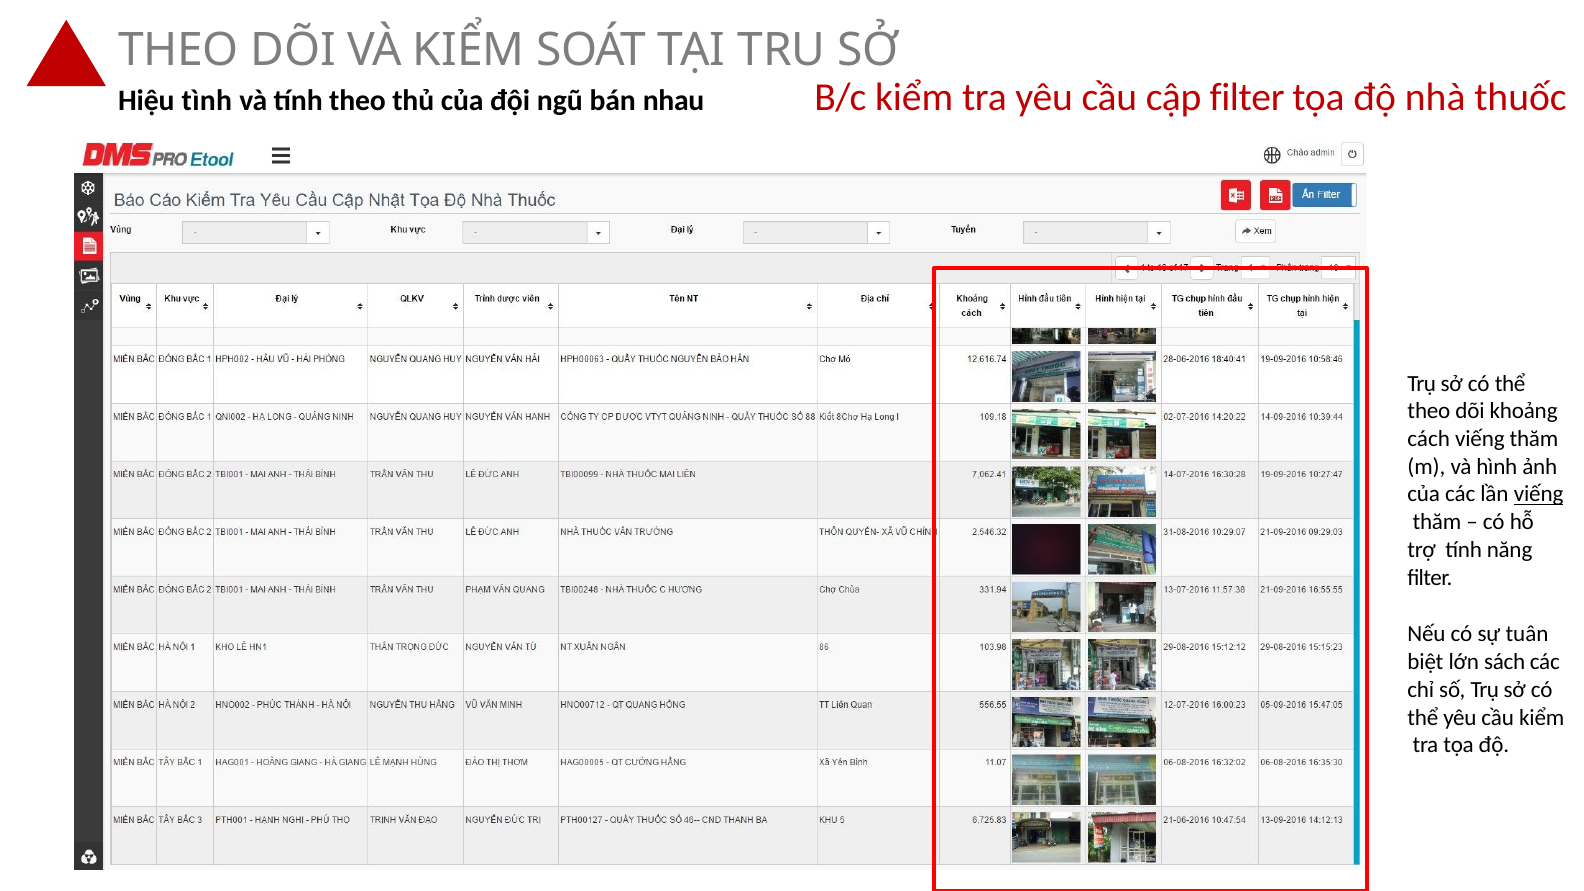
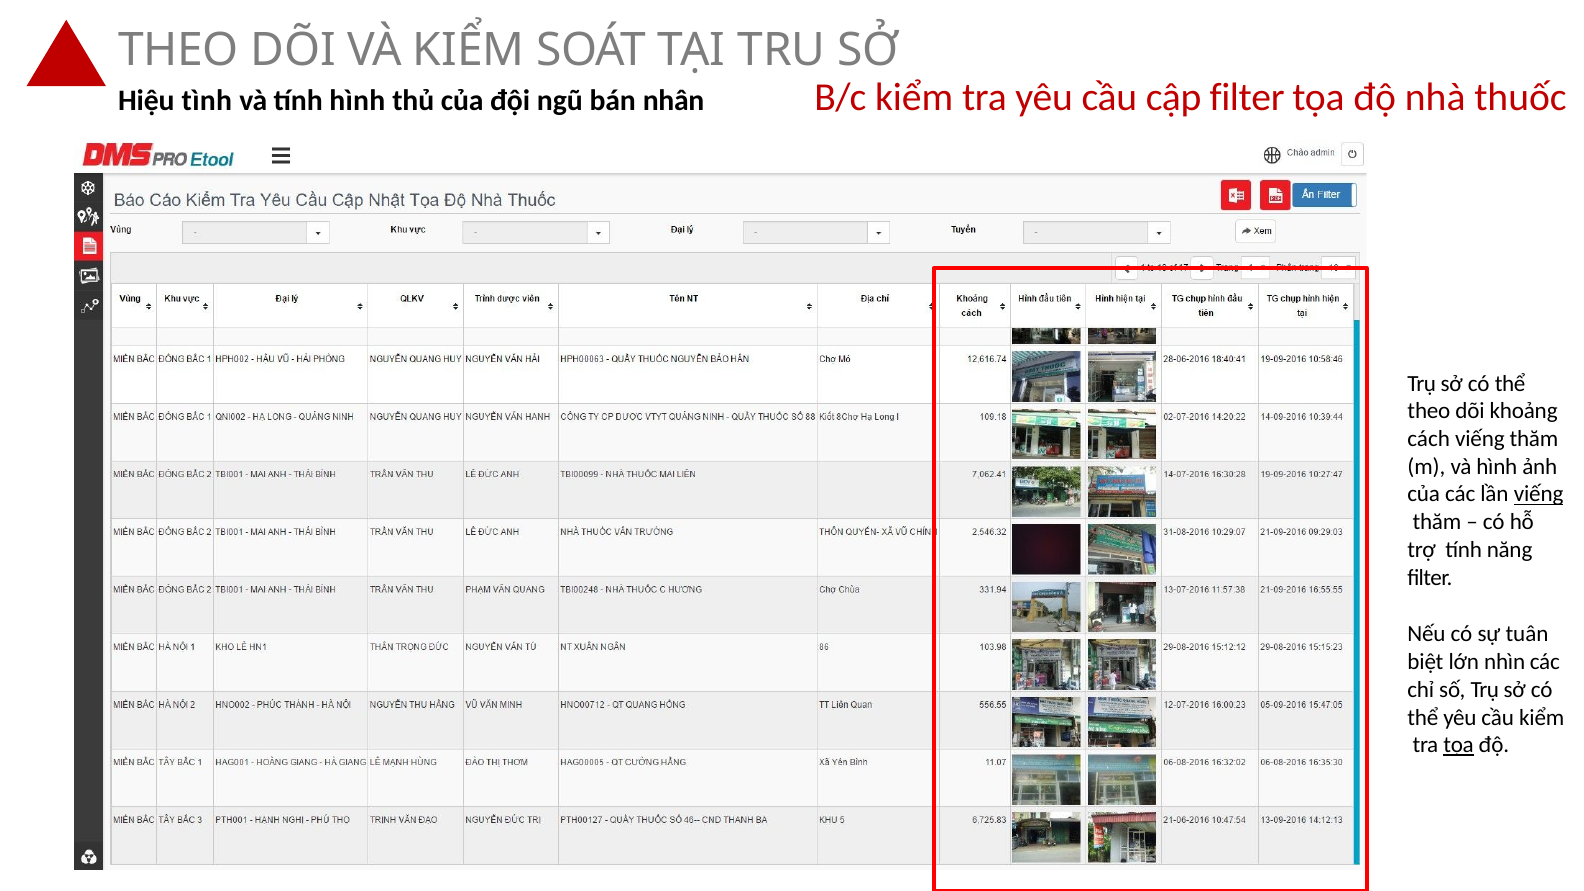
tính theo: theo -> hình
nhau: nhau -> nhân
sách: sách -> nhìn
tọa at (1459, 745) underline: none -> present
